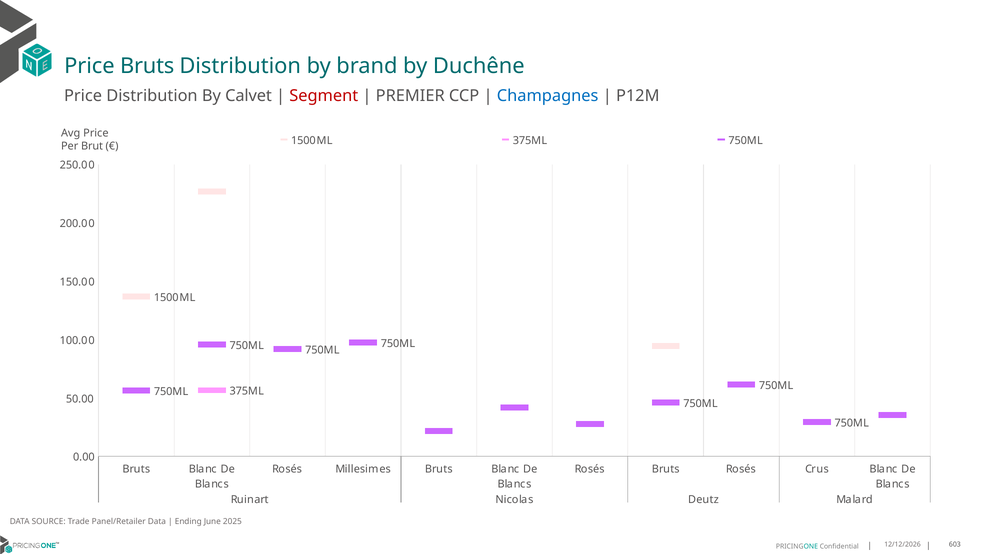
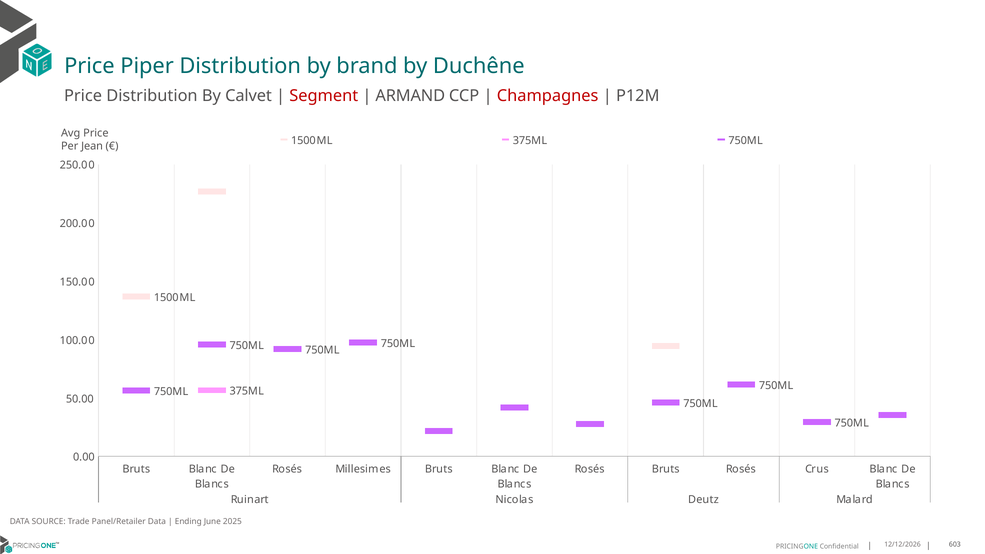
Price Bruts: Bruts -> Piper
PREMIER: PREMIER -> ARMAND
Champagnes colour: blue -> red
Brut: Brut -> Jean
